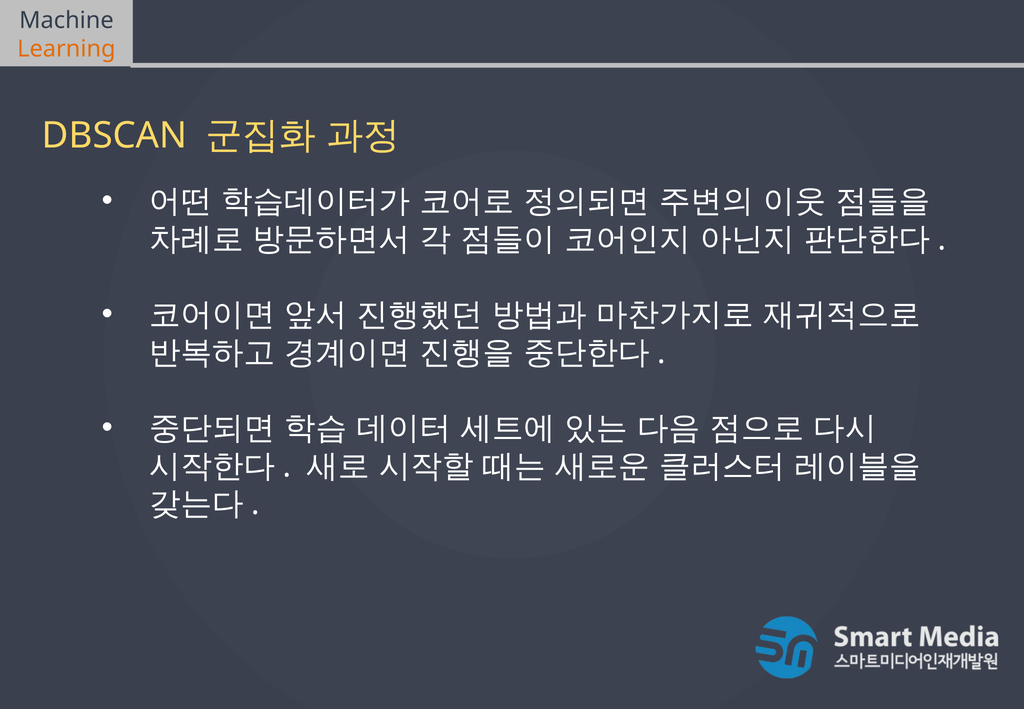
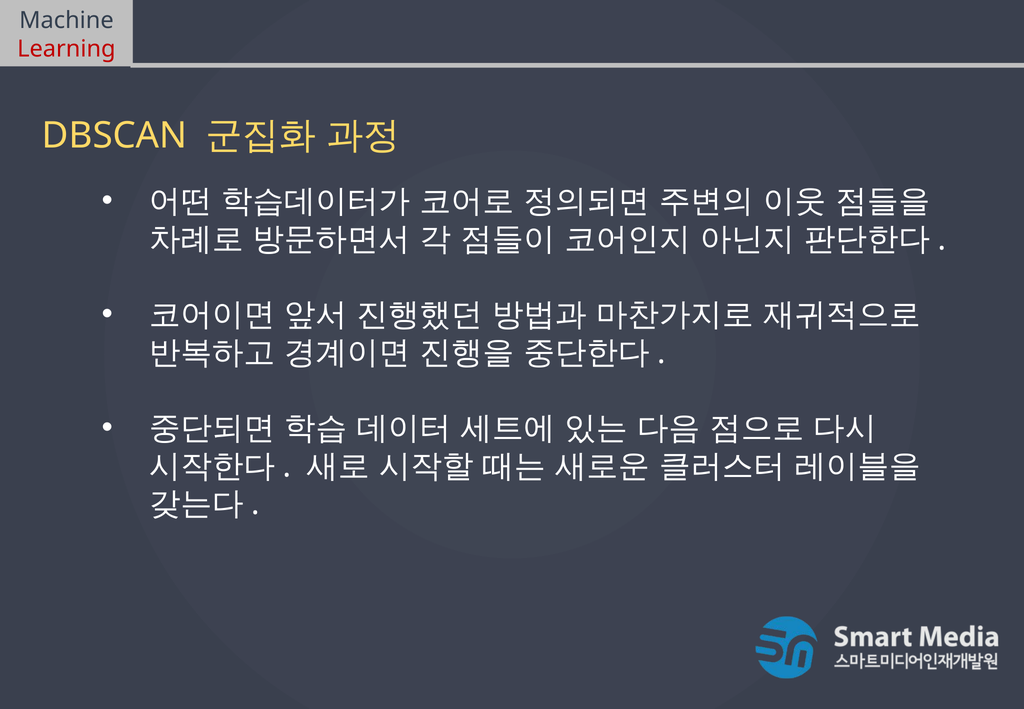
Learning colour: orange -> red
